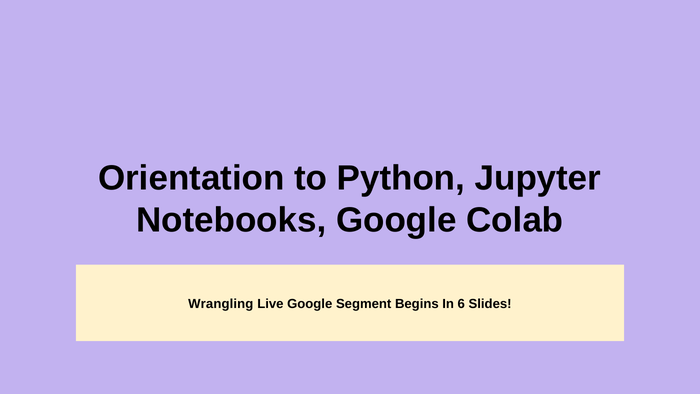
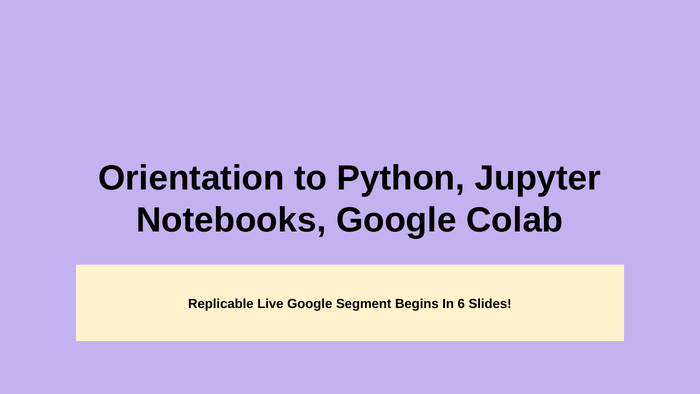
Wrangling: Wrangling -> Replicable
